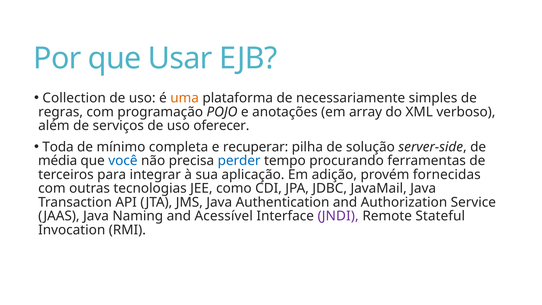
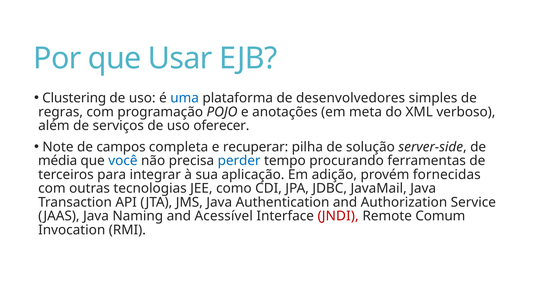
Collection: Collection -> Clustering
uma colour: orange -> blue
necessariamente: necessariamente -> desenvolvedores
array: array -> meta
Toda: Toda -> Note
mínimo: mínimo -> campos
JNDI colour: purple -> red
Stateful: Stateful -> Comum
